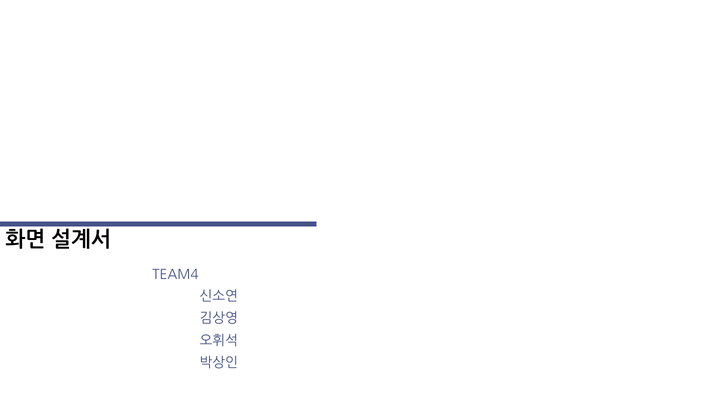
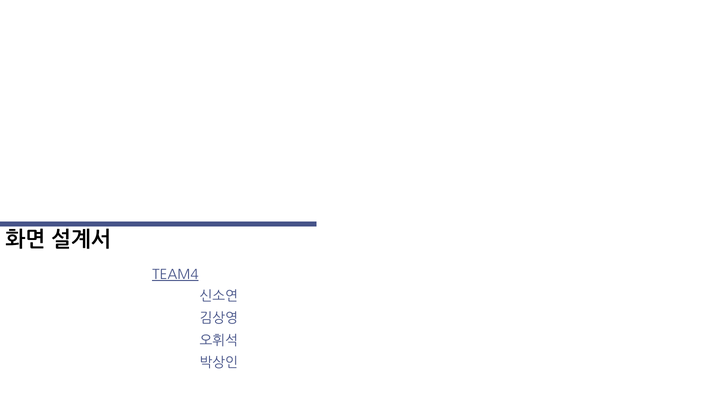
TEAM4 underline: none -> present
